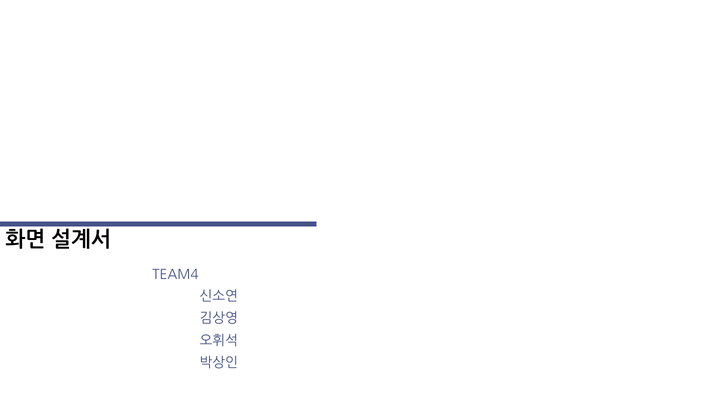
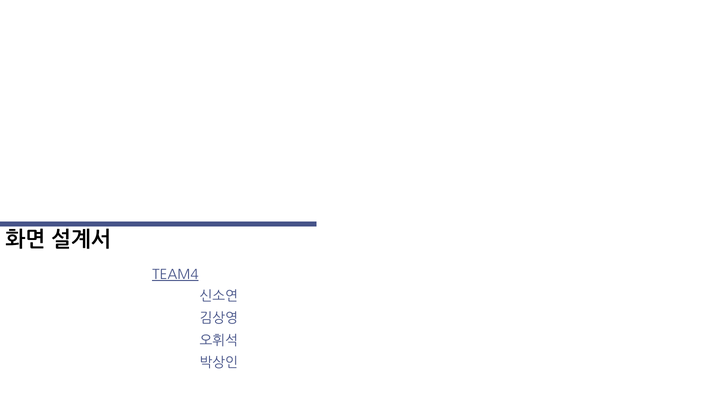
TEAM4 underline: none -> present
